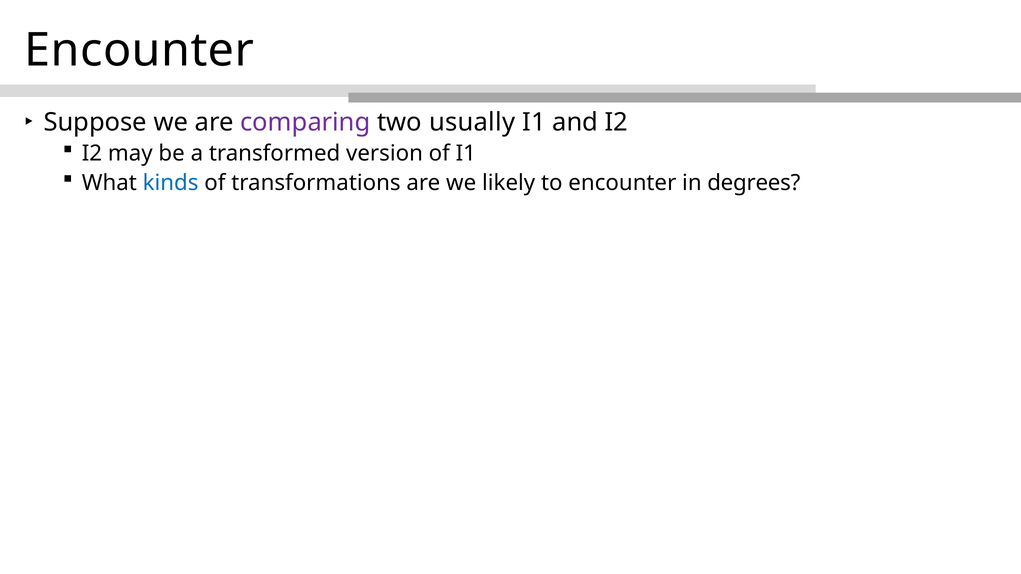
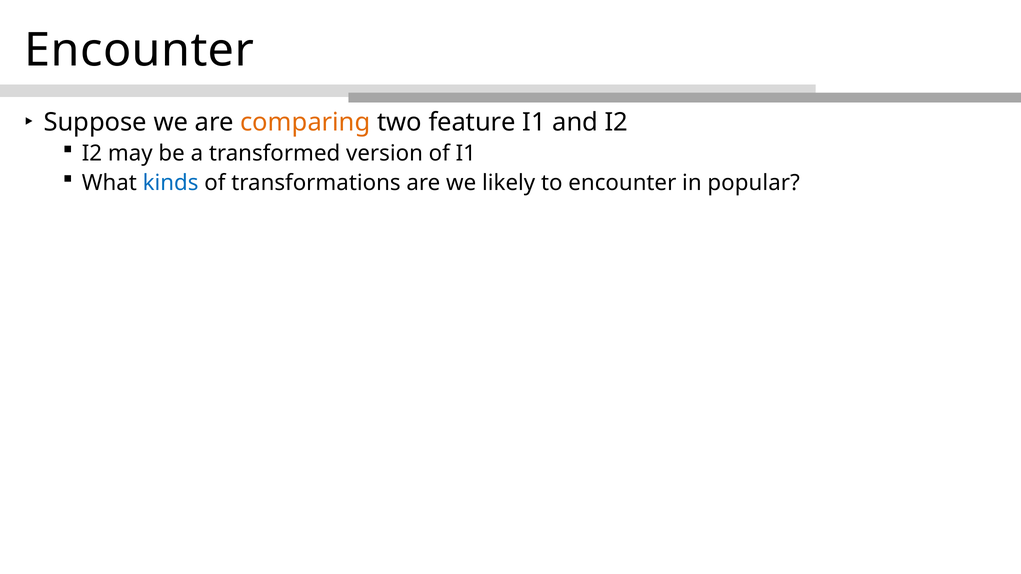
comparing colour: purple -> orange
usually: usually -> feature
degrees: degrees -> popular
